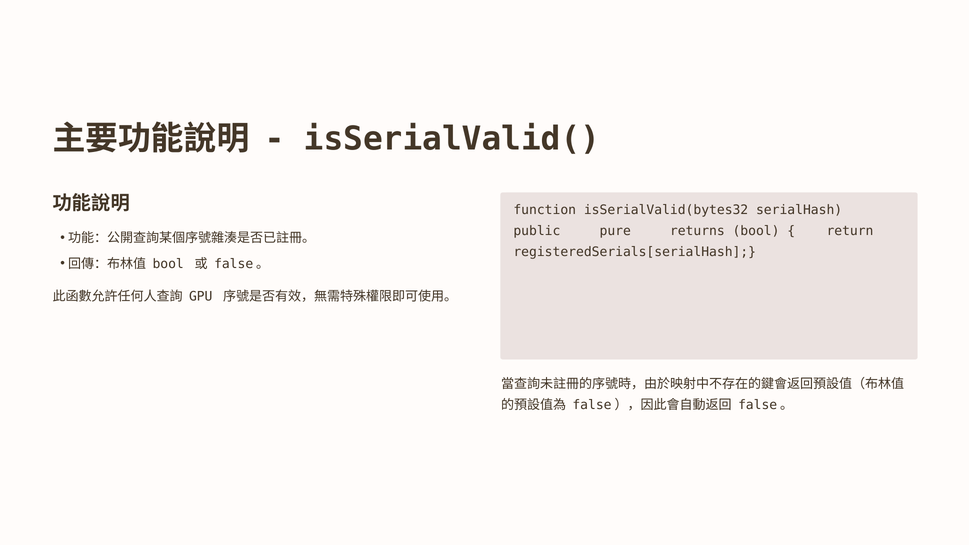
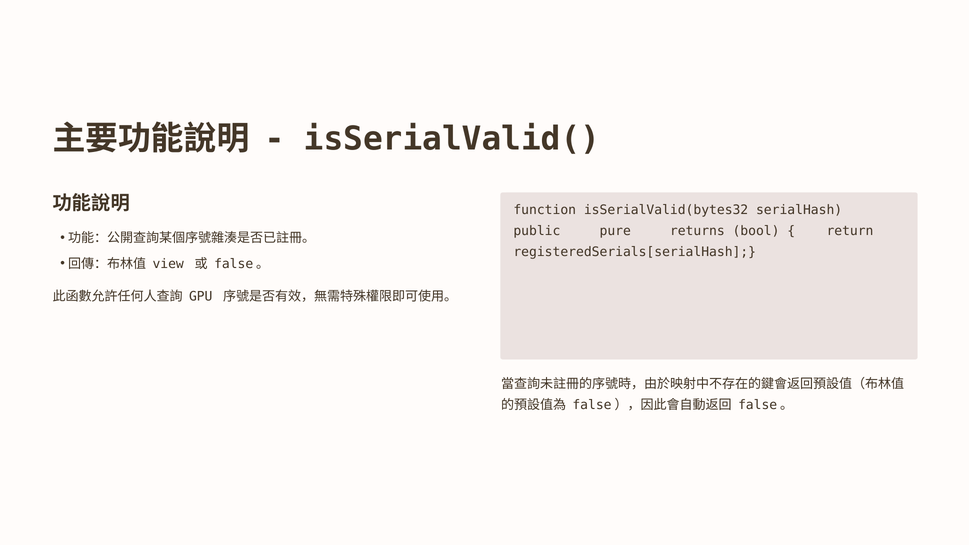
bool at (168, 264): bool -> view
